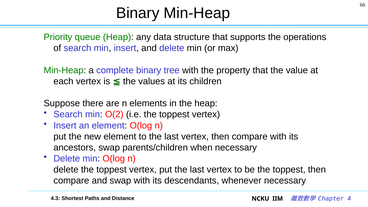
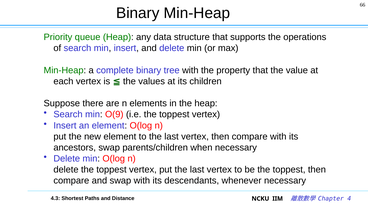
O(2: O(2 -> O(9
